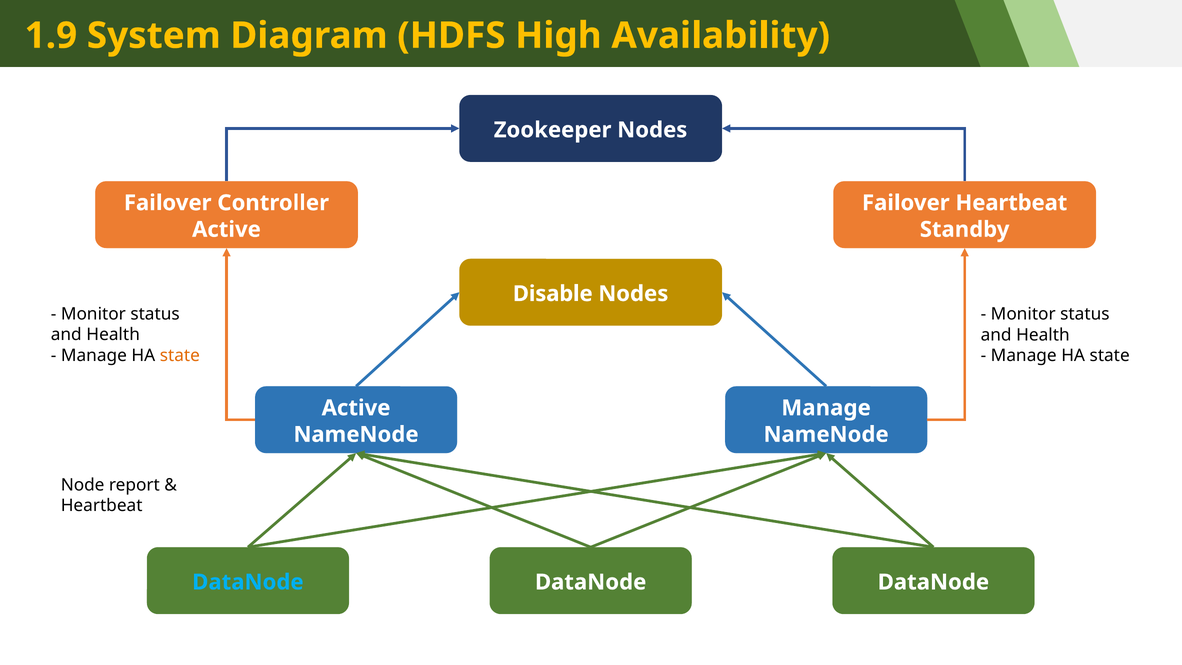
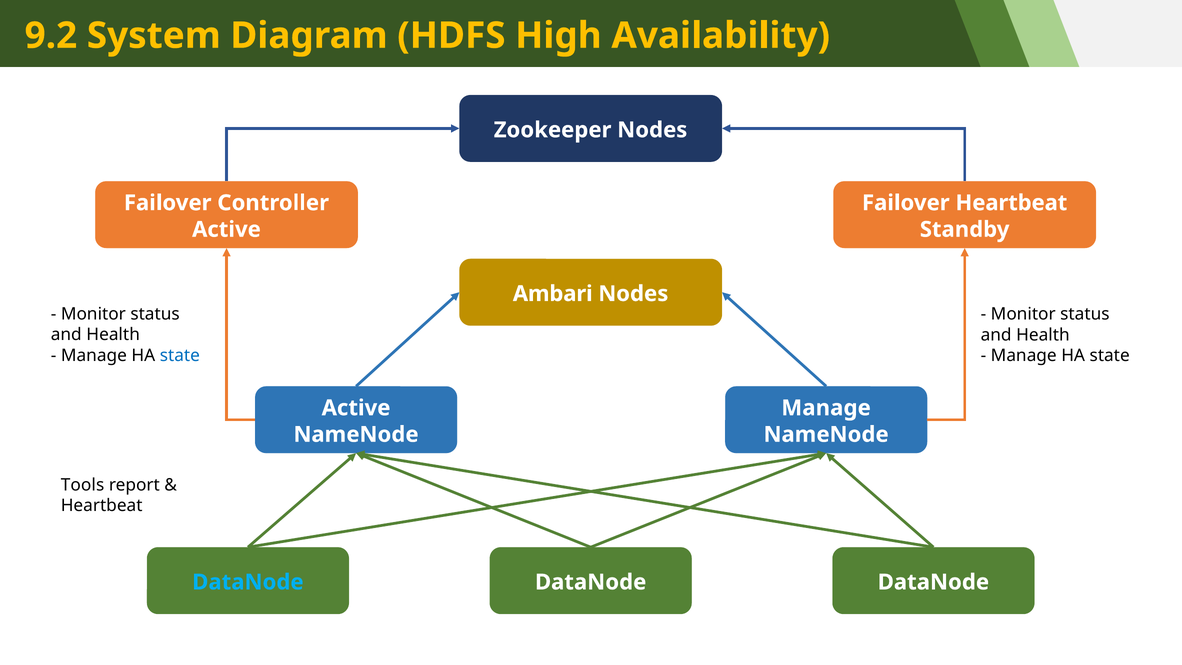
1.9: 1.9 -> 9.2
Disable: Disable -> Ambari
state at (180, 355) colour: orange -> blue
Node: Node -> Tools
